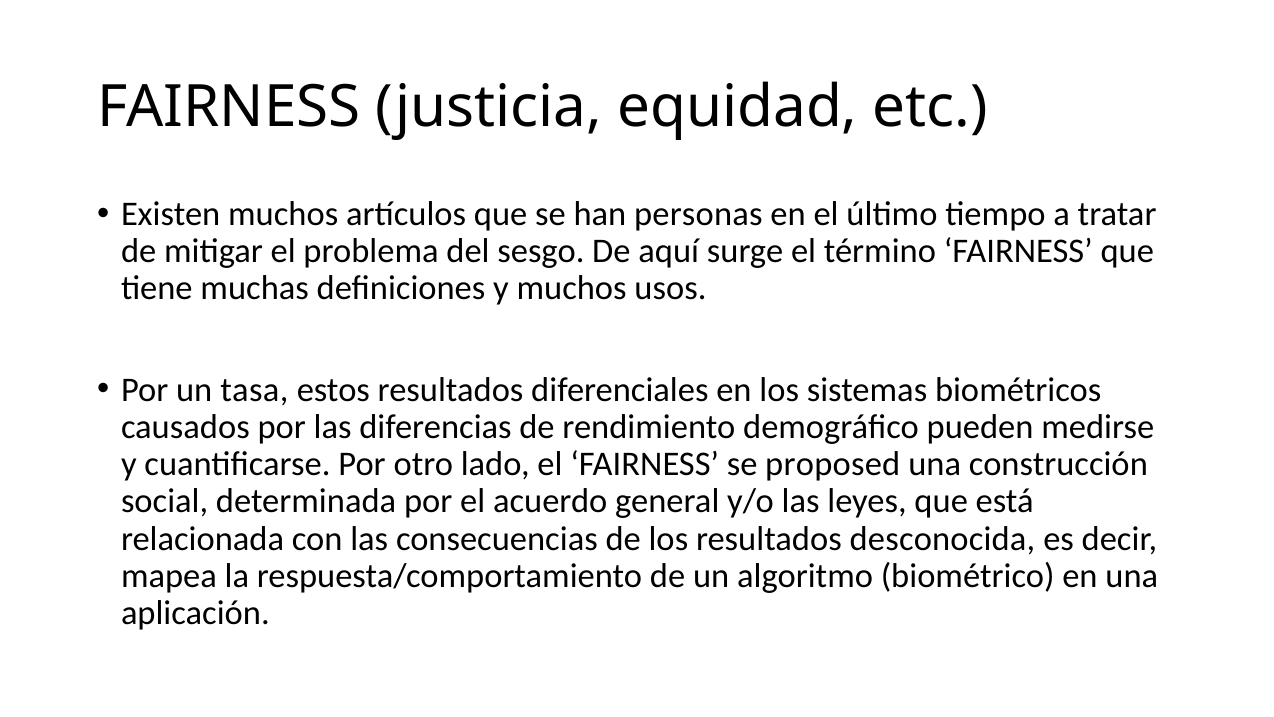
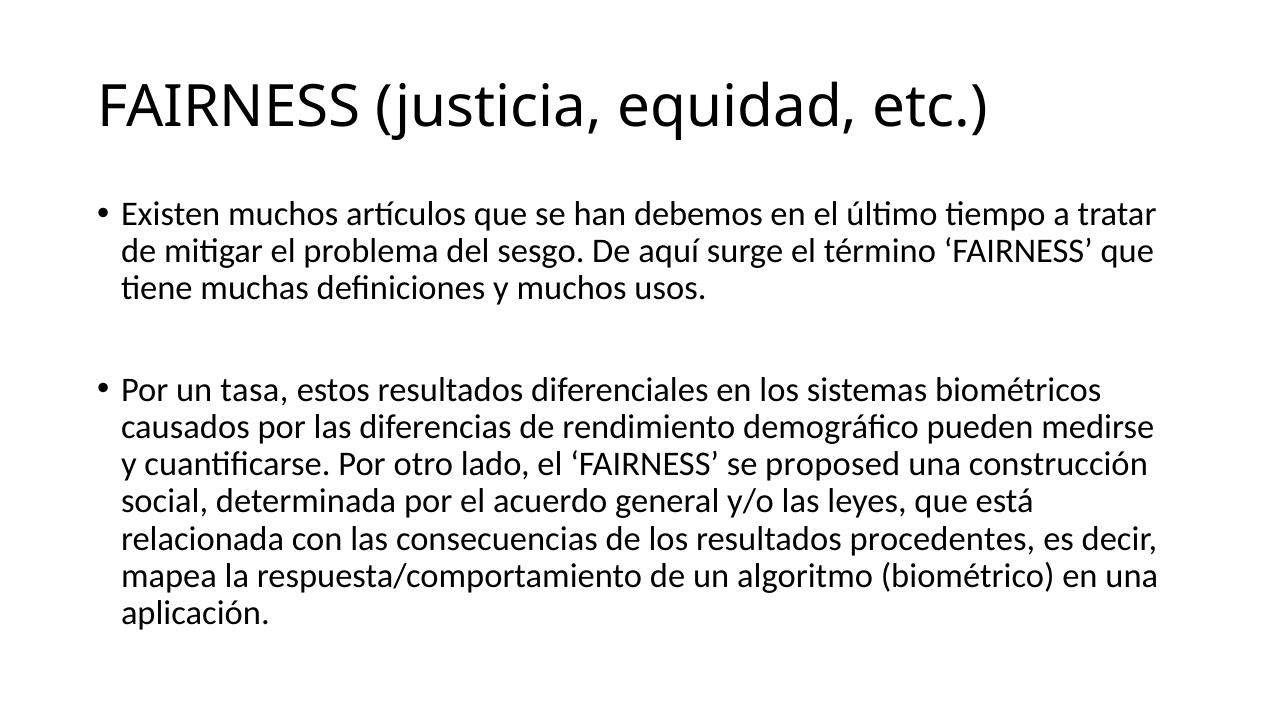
personas: personas -> debemos
desconocida: desconocida -> procedentes
